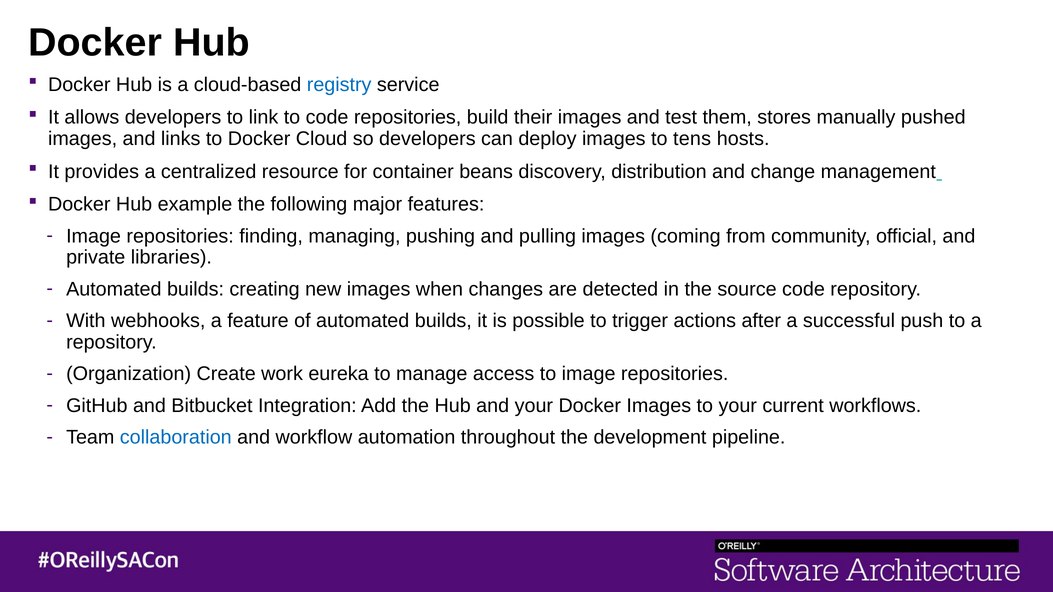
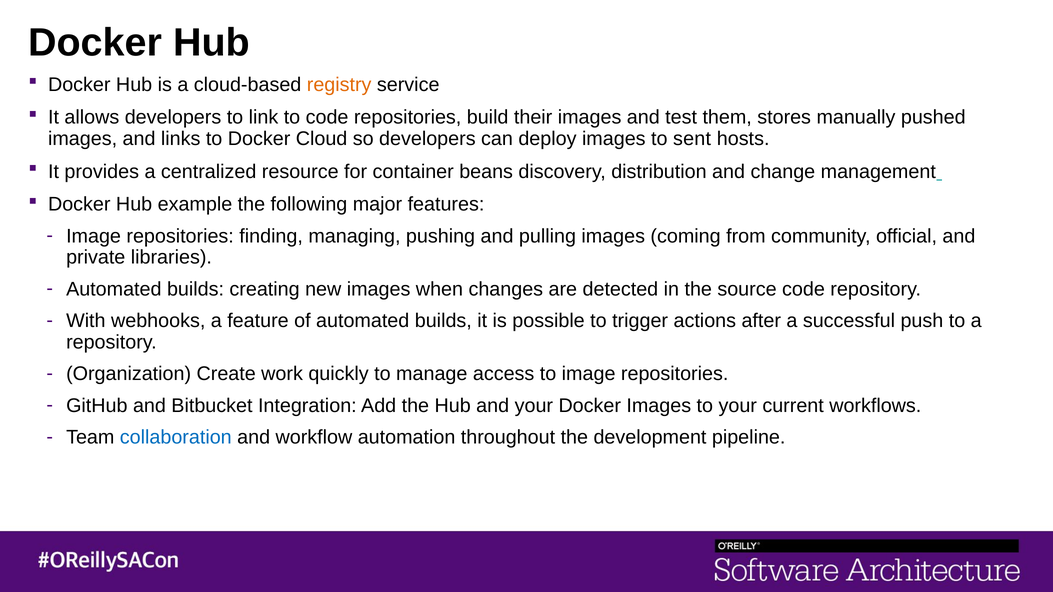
registry colour: blue -> orange
tens: tens -> sent
eureka: eureka -> quickly
